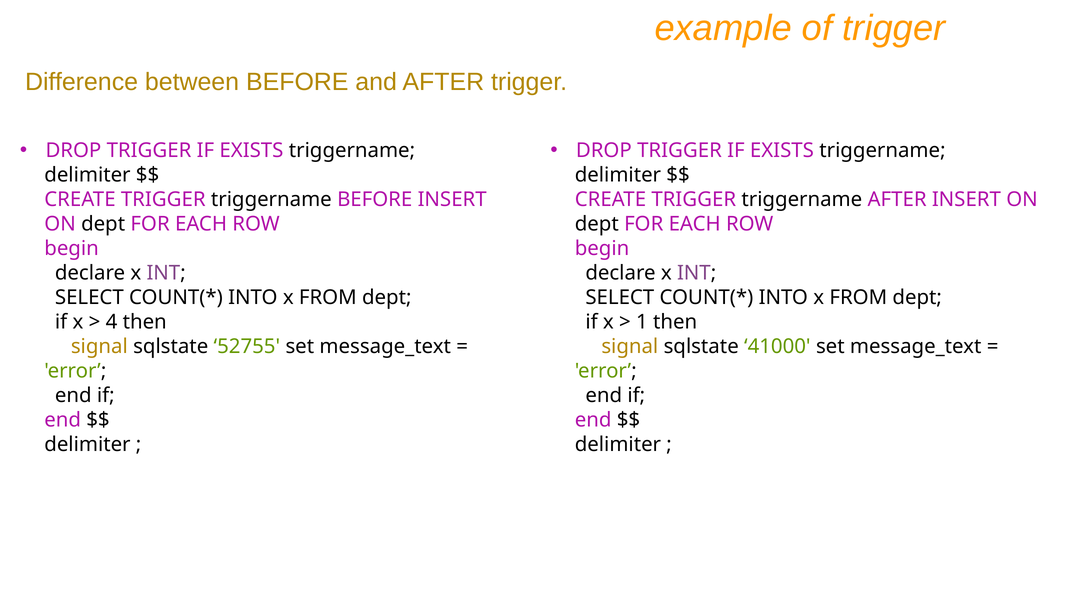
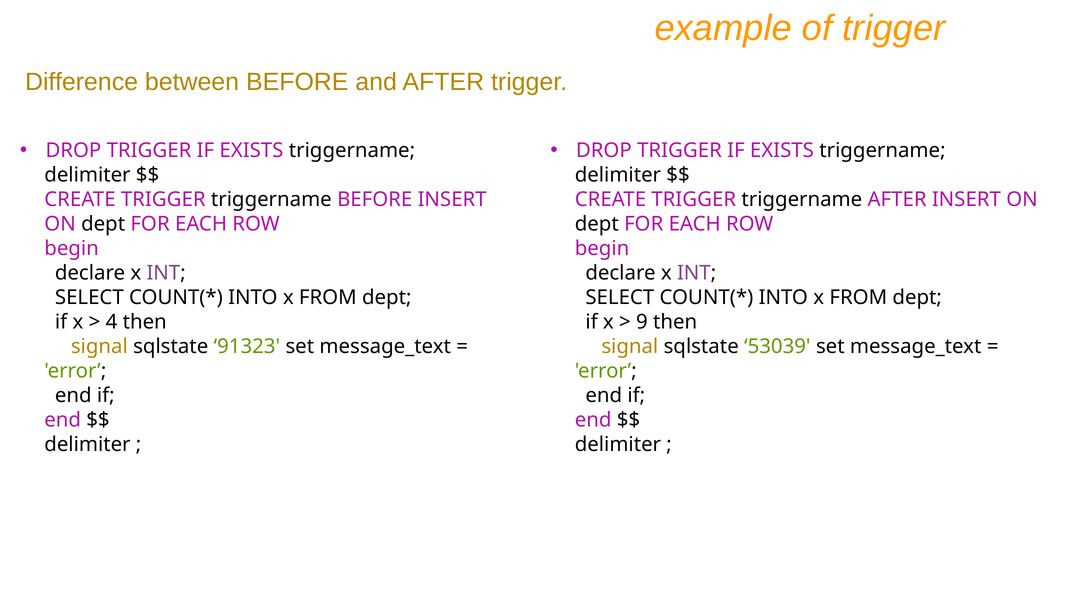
1: 1 -> 9
52755: 52755 -> 91323
41000: 41000 -> 53039
